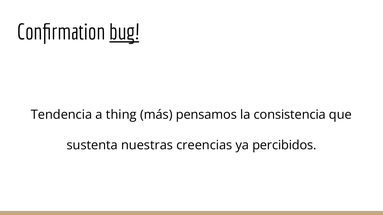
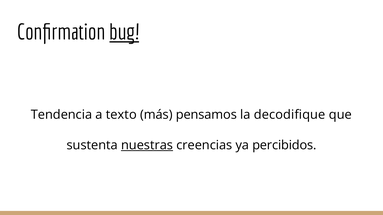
thing: thing -> texto
consistencia: consistencia -> decodifique
nuestras underline: none -> present
